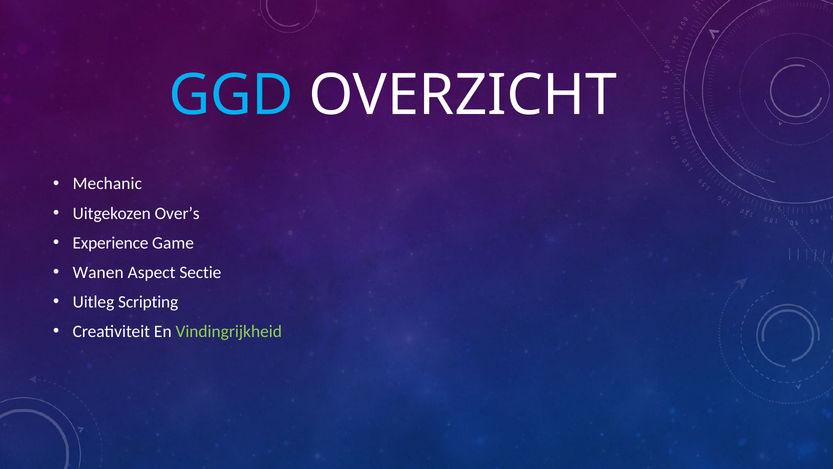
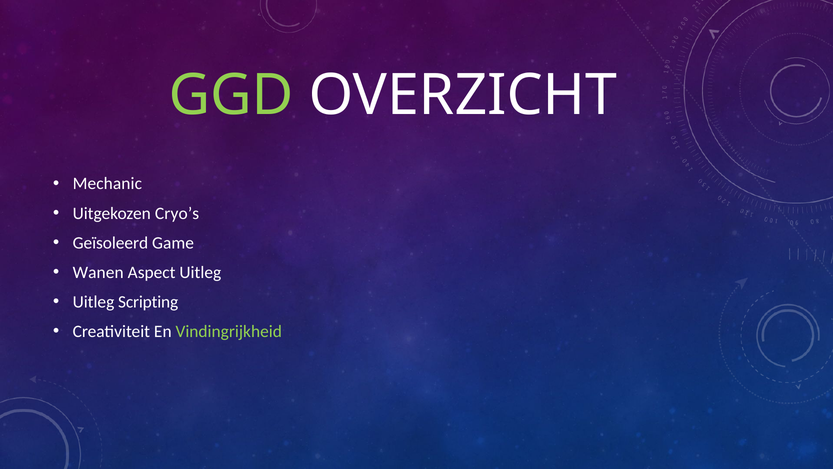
GGD colour: light blue -> light green
Over’s: Over’s -> Cryo’s
Experience: Experience -> Geïsoleerd
Aspect Sectie: Sectie -> Uitleg
